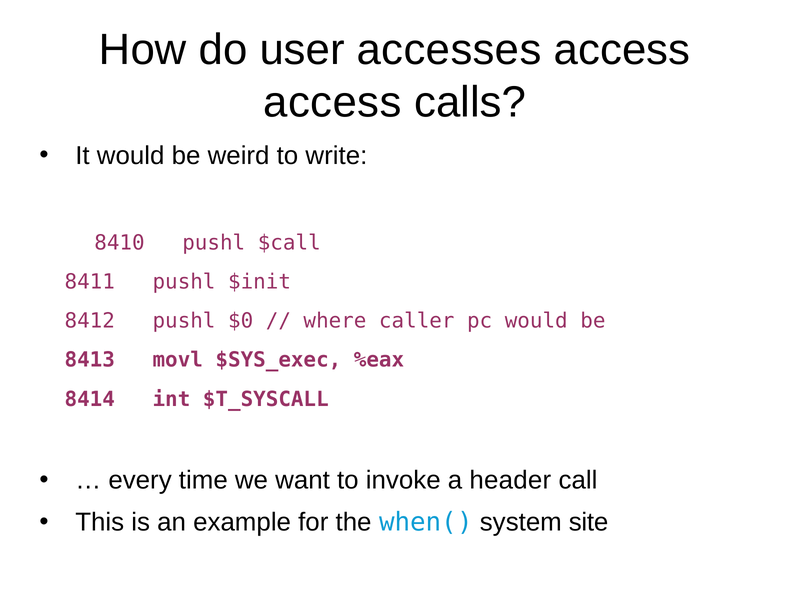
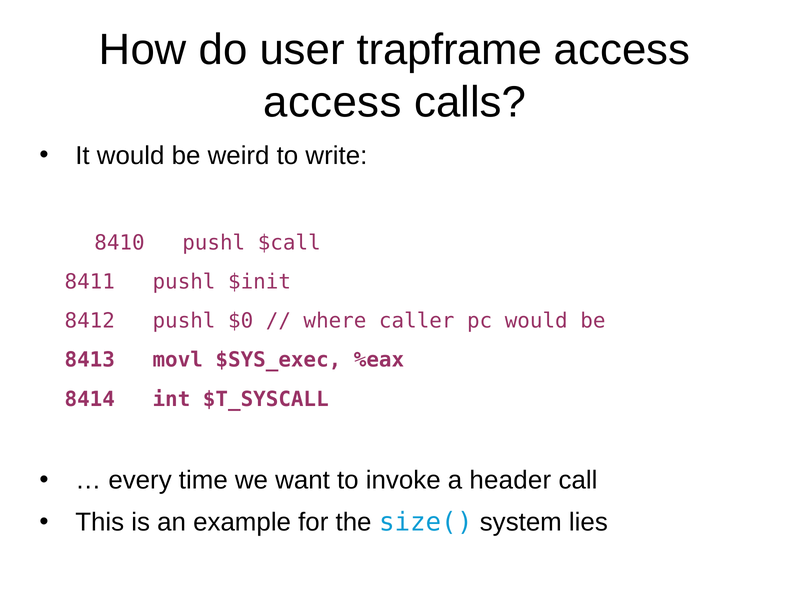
accesses: accesses -> trapframe
when(: when( -> size(
site: site -> lies
